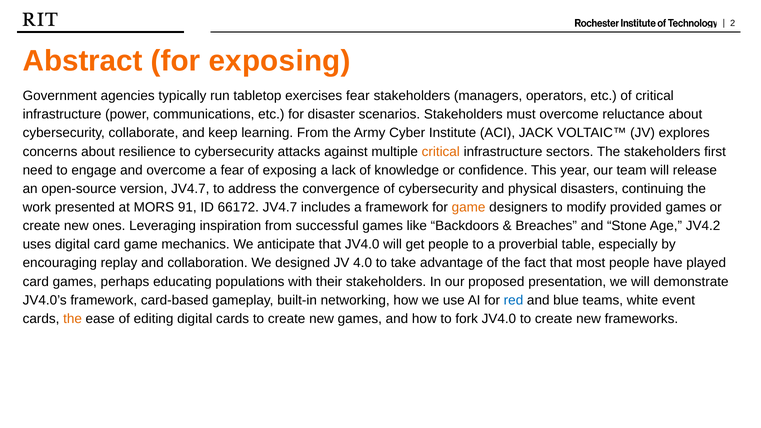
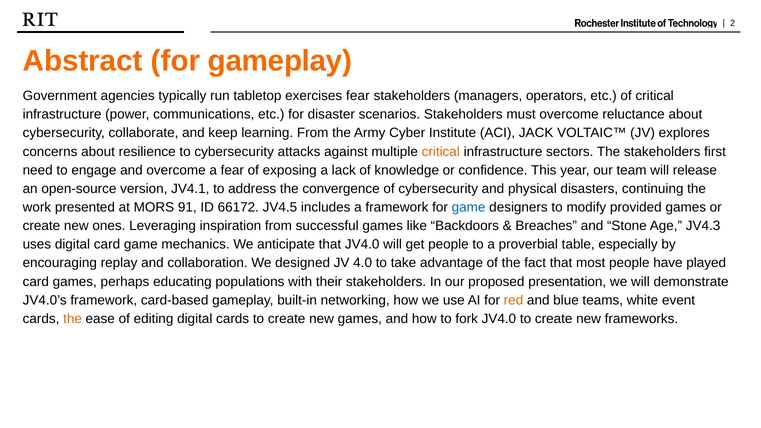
for exposing: exposing -> gameplay
version JV4.7: JV4.7 -> JV4.1
66172 JV4.7: JV4.7 -> JV4.5
game at (469, 207) colour: orange -> blue
JV4.2: JV4.2 -> JV4.3
red colour: blue -> orange
